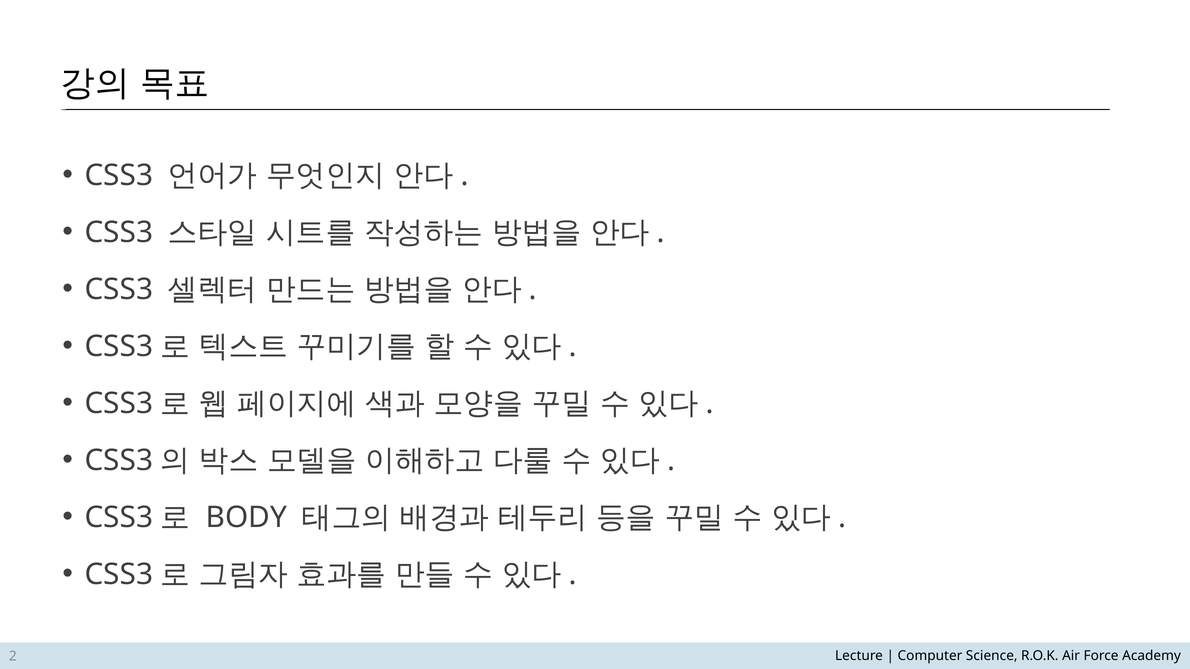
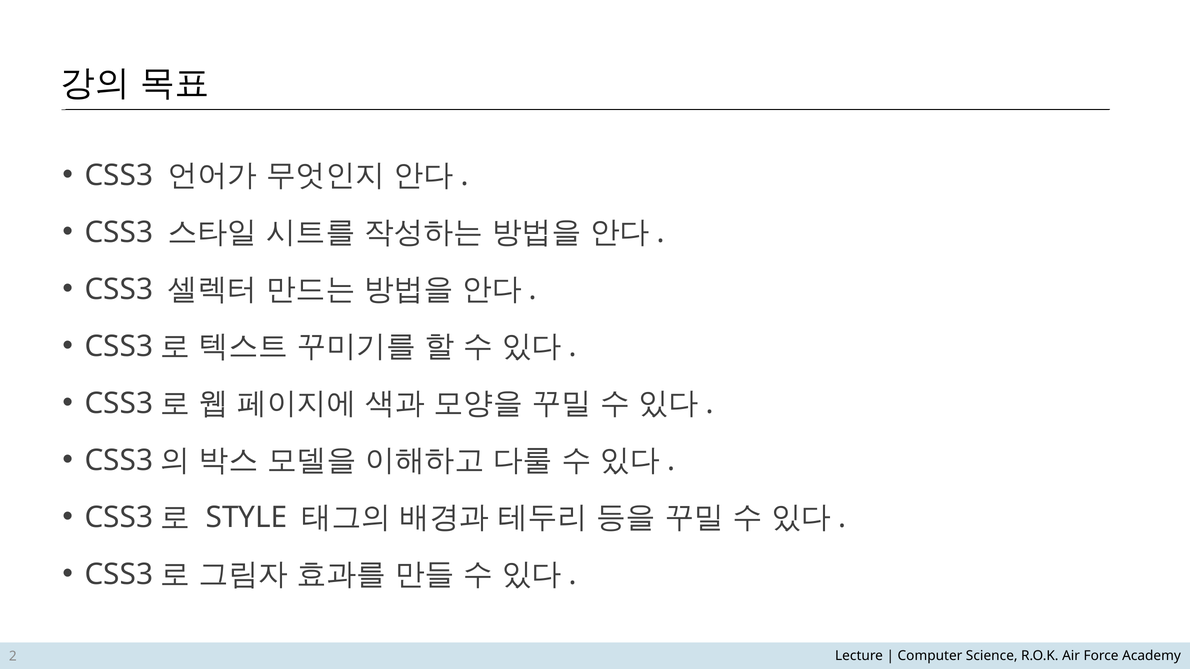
BODY: BODY -> STYLE
